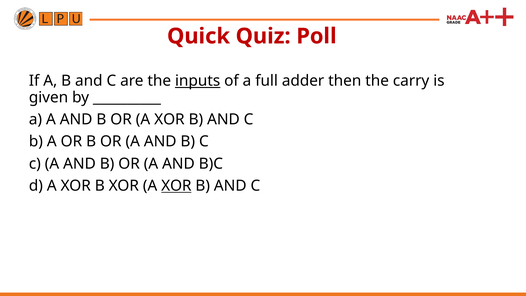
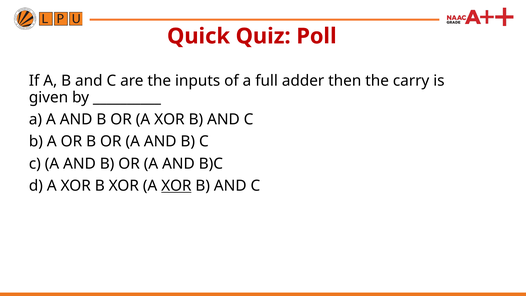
inputs underline: present -> none
